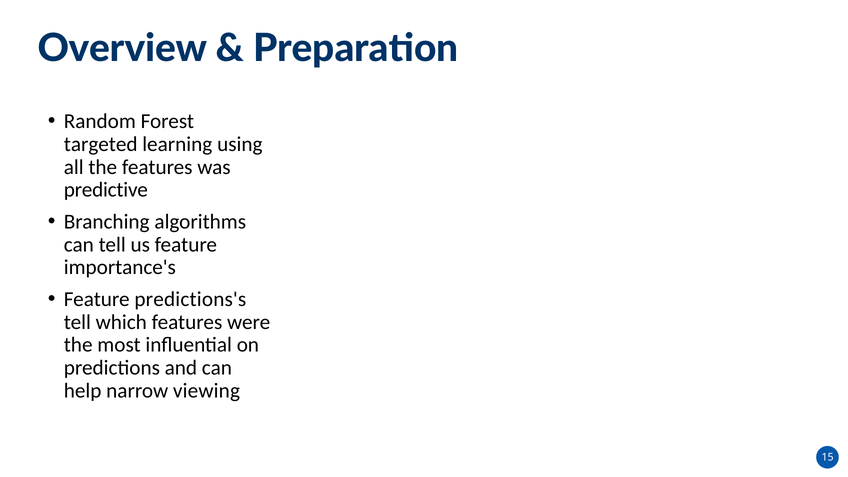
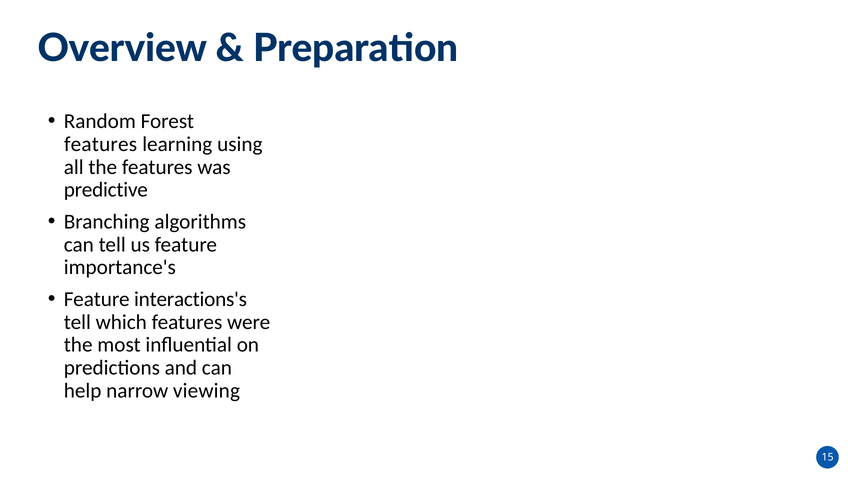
targeted at (101, 144): targeted -> features
predictions's: predictions's -> interactions's
